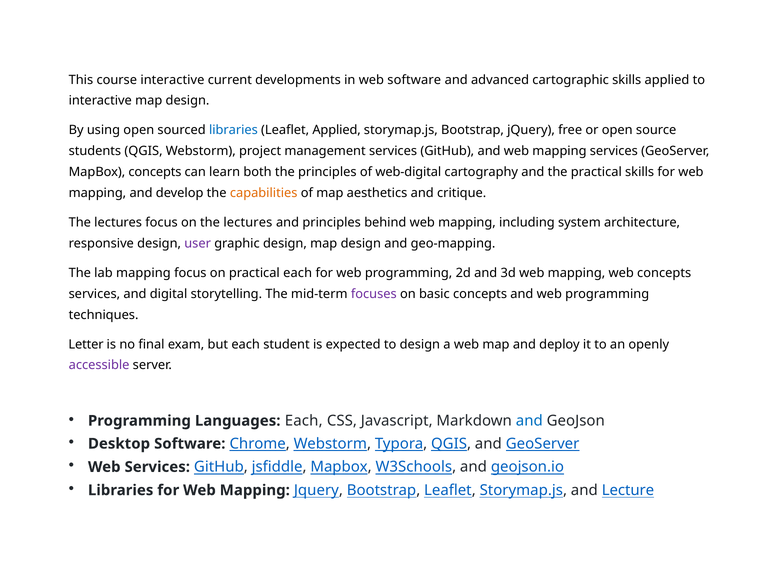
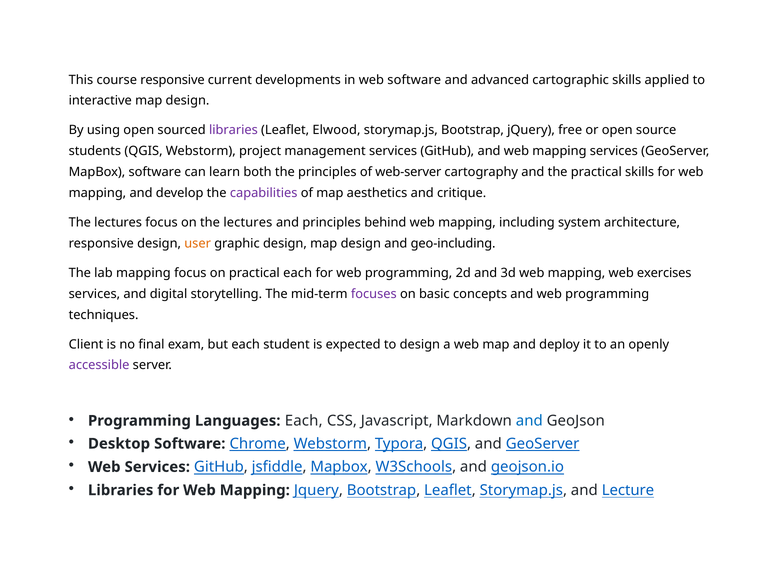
course interactive: interactive -> responsive
libraries at (233, 130) colour: blue -> purple
Leaflet Applied: Applied -> Elwood
MapBox concepts: concepts -> software
web-digital: web-digital -> web-server
capabilities colour: orange -> purple
user colour: purple -> orange
geo-mapping: geo-mapping -> geo-including
web concepts: concepts -> exercises
Letter: Letter -> Client
